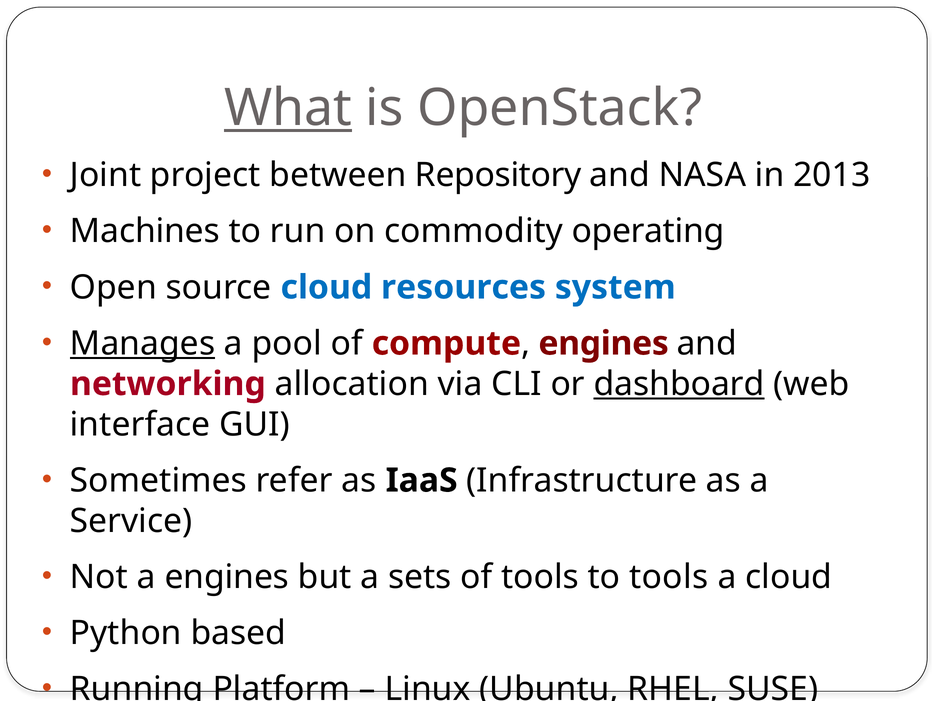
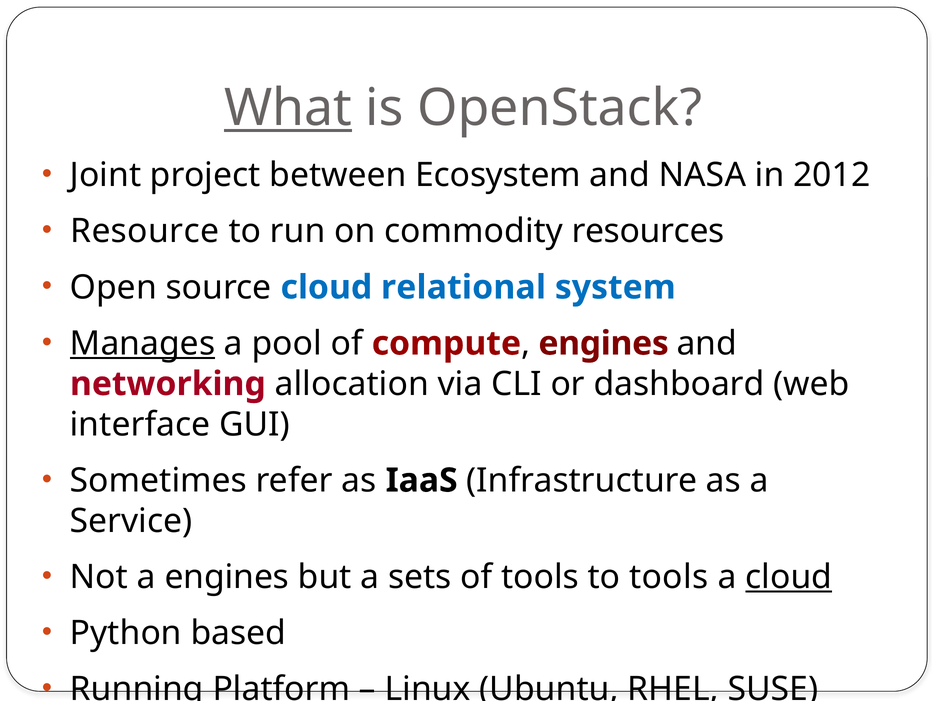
Repository: Repository -> Ecosystem
2013: 2013 -> 2012
Machines: Machines -> Resource
operating: operating -> resources
resources: resources -> relational
dashboard underline: present -> none
cloud at (789, 577) underline: none -> present
